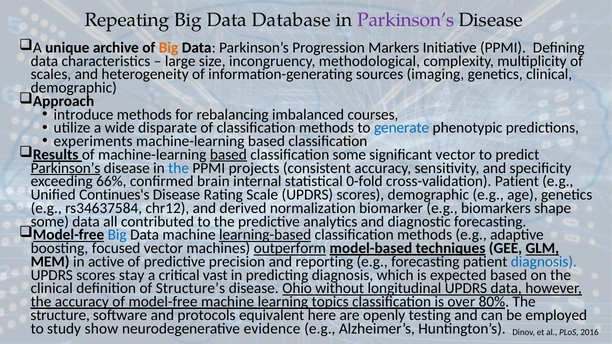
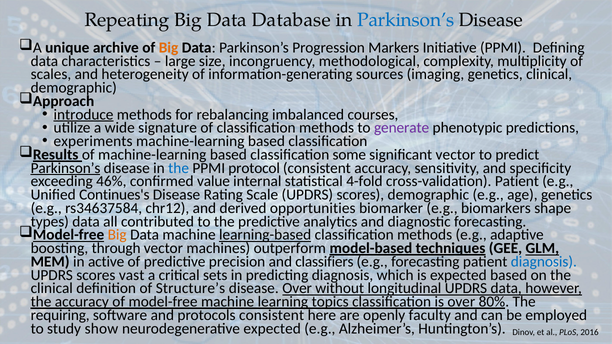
Parkinson’s at (406, 20) colour: purple -> blue
introduce underline: none -> present
disparate: disparate -> signature
generate colour: blue -> purple
based at (228, 155) underline: present -> none
projects: projects -> protocol
66%: 66% -> 46%
brain: brain -> value
0-fold: 0-fold -> 4-fold
normalization: normalization -> opportunities
some at (50, 222): some -> types
Big at (117, 235) colour: blue -> orange
focused: focused -> through
outperform underline: present -> none
reporting: reporting -> classifiers
stay: stay -> vast
vast: vast -> sets
disease Ohio: Ohio -> Over
structure: structure -> requiring
protocols equivalent: equivalent -> consistent
testing: testing -> faculty
neurodegenerative evidence: evidence -> expected
